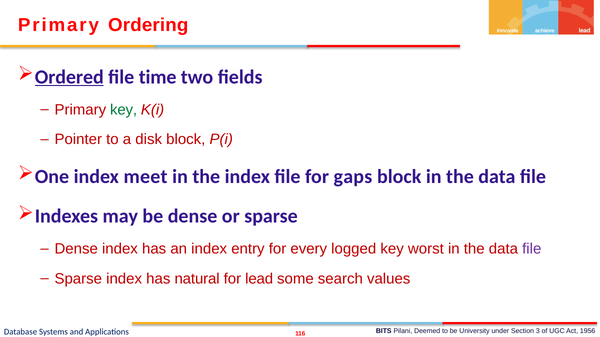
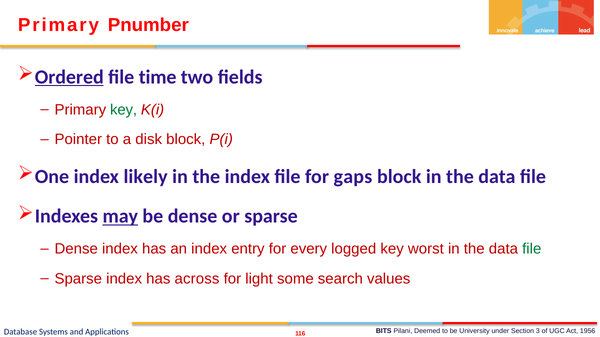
Ordering: Ordering -> Pnumber
meet: meet -> likely
may underline: none -> present
file at (532, 249) colour: purple -> green
natural: natural -> across
lead: lead -> light
